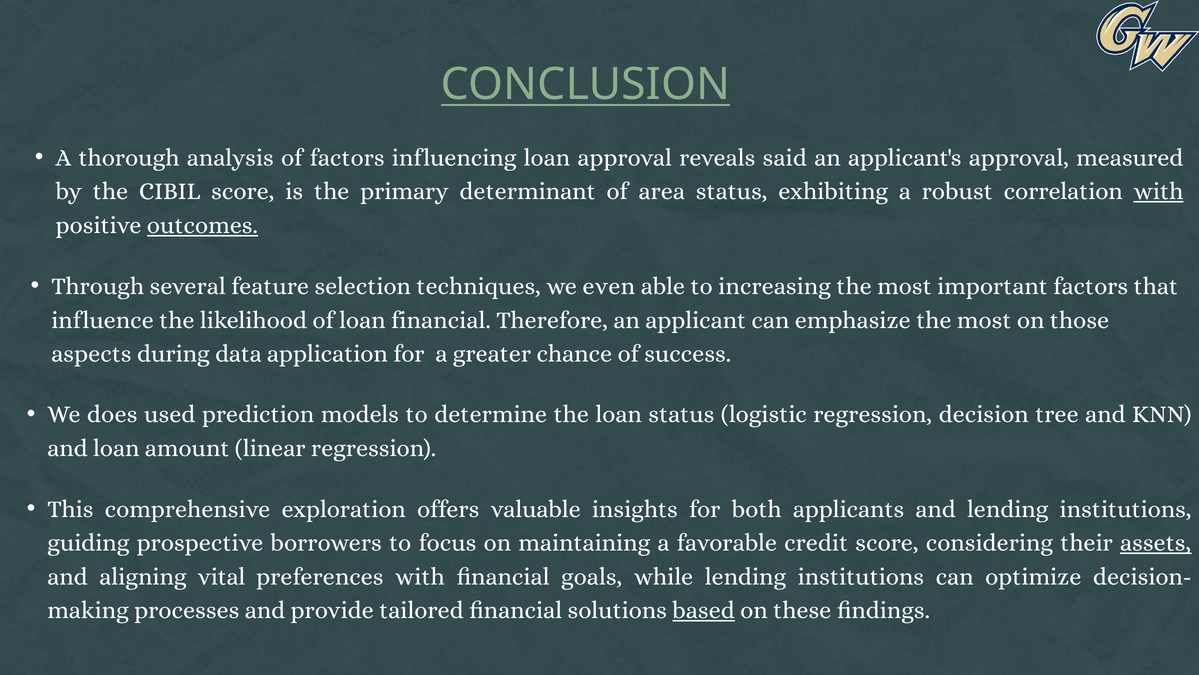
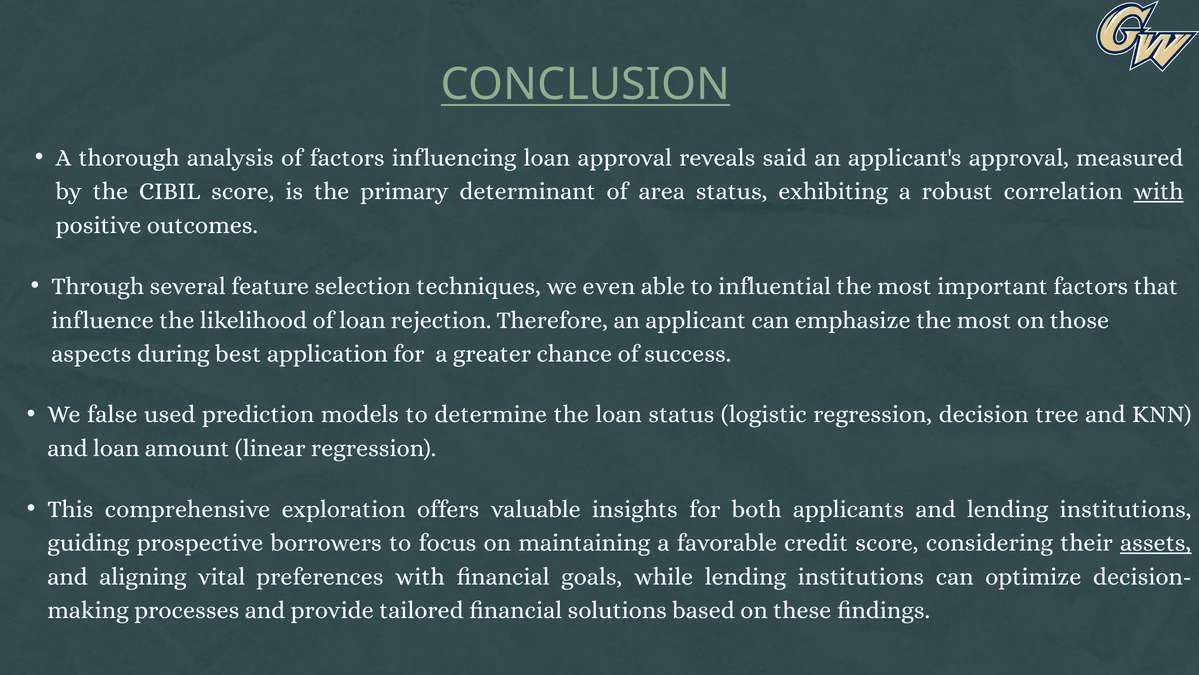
outcomes underline: present -> none
increasing: increasing -> influential
loan financial: financial -> rejection
data: data -> best
does: does -> false
based underline: present -> none
